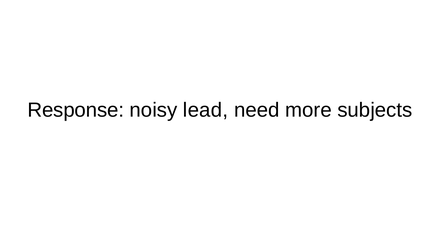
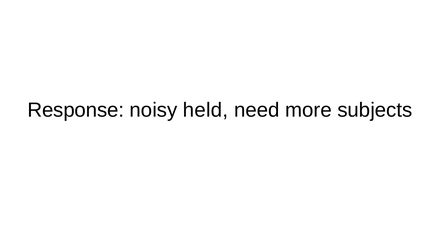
lead: lead -> held
